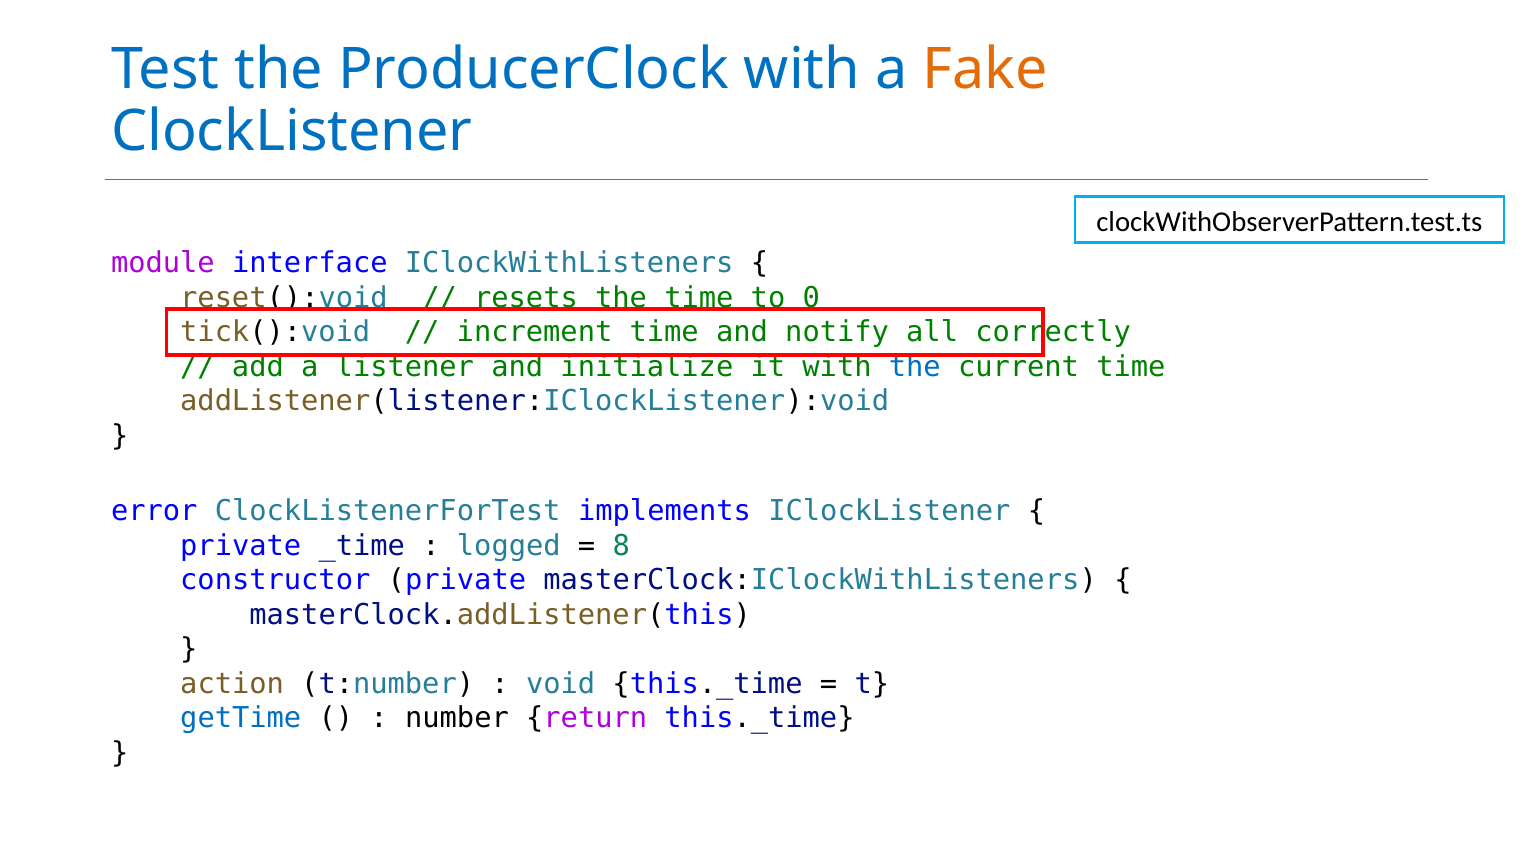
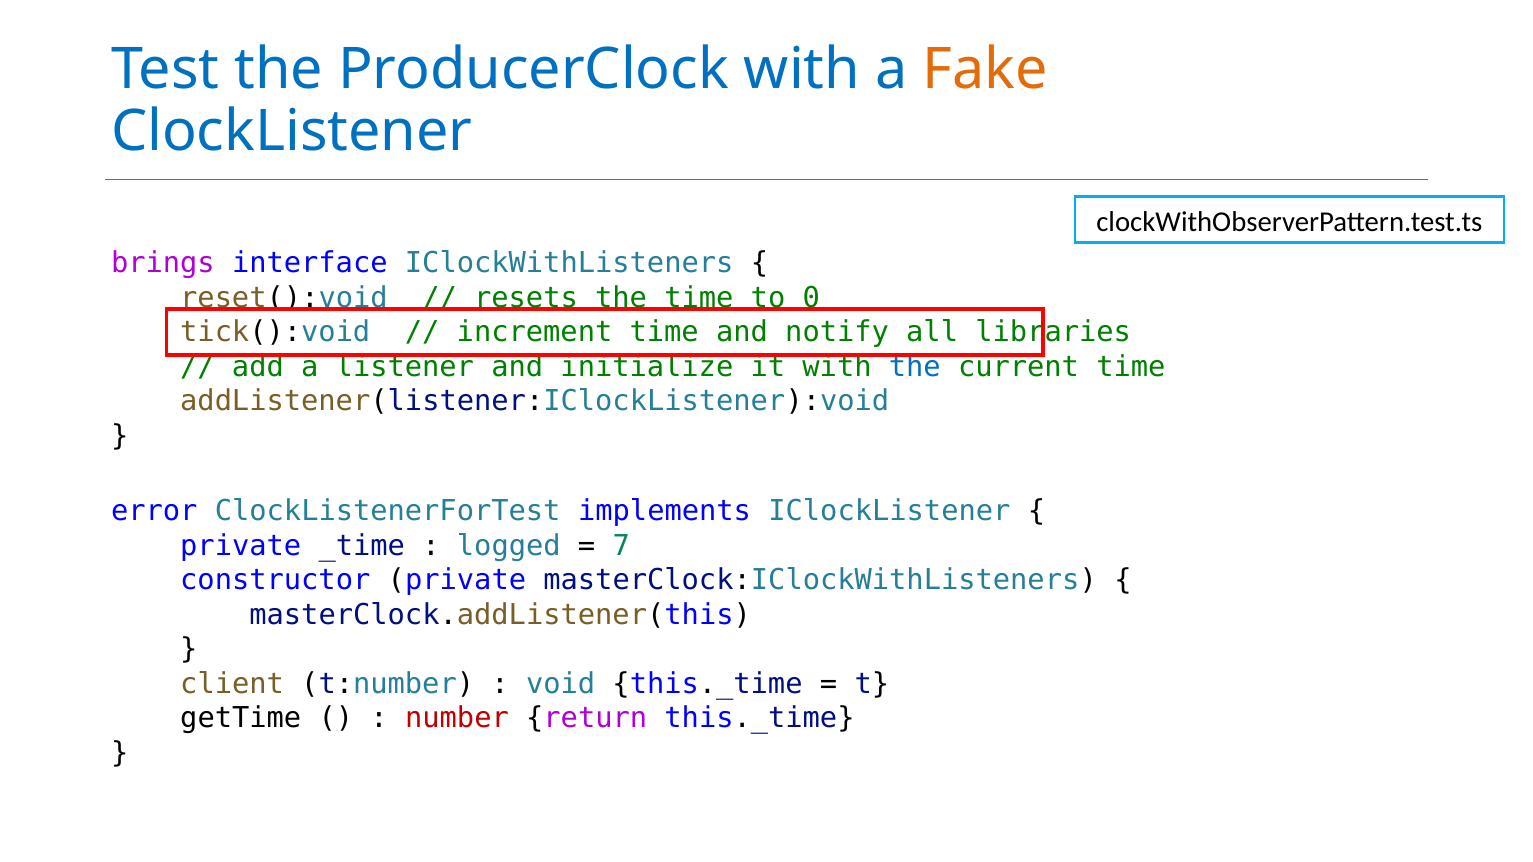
module: module -> brings
correctly: correctly -> libraries
8: 8 -> 7
action: action -> client
getTime colour: blue -> black
number colour: black -> red
